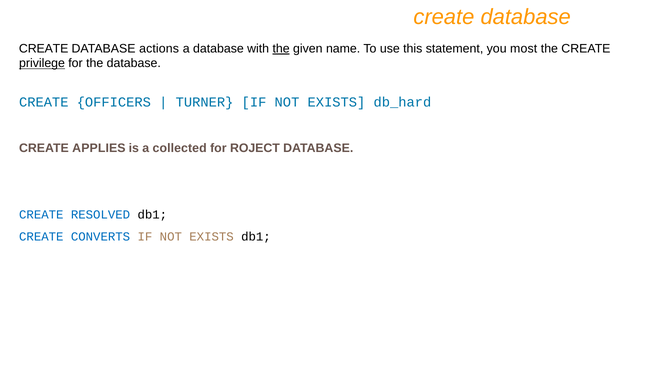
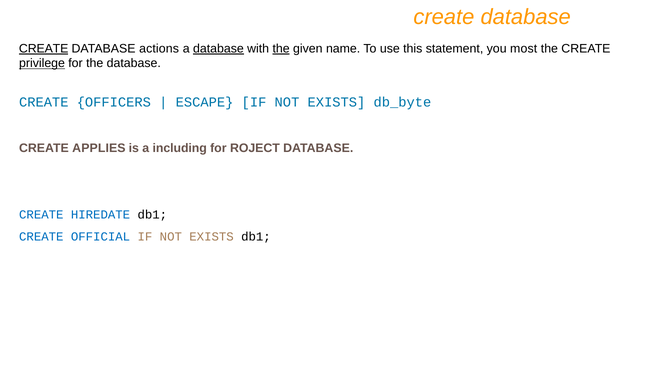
CREATE at (44, 49) underline: none -> present
database at (218, 49) underline: none -> present
TURNER: TURNER -> ESCAPE
db_hard: db_hard -> db_byte
collected: collected -> including
RESOLVED: RESOLVED -> HIREDATE
CONVERTS: CONVERTS -> OFFICIAL
